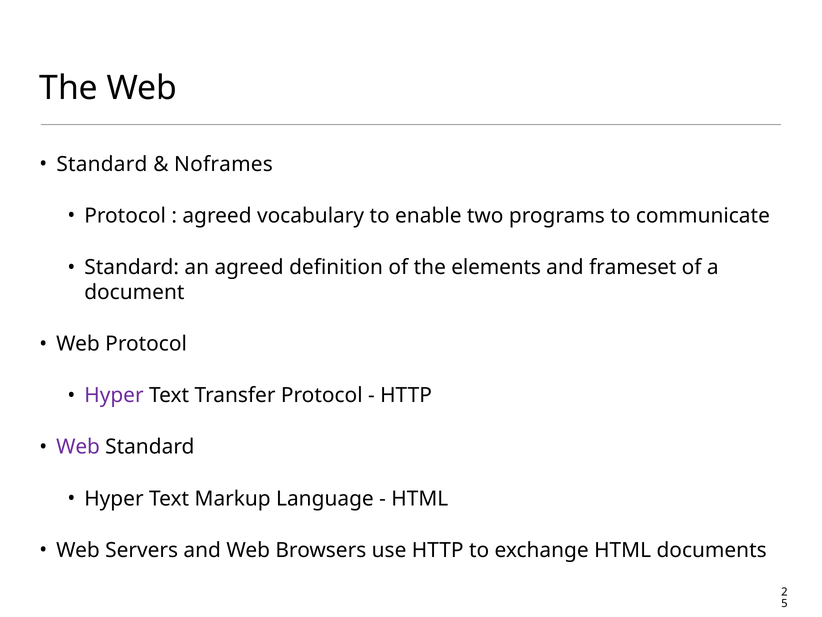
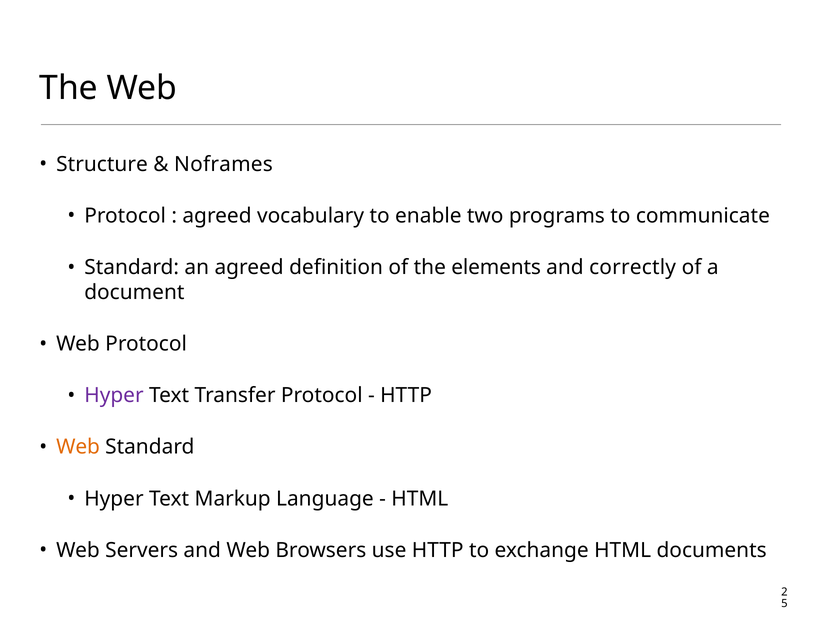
Standard at (102, 164): Standard -> Structure
frameset: frameset -> correctly
Web at (78, 447) colour: purple -> orange
